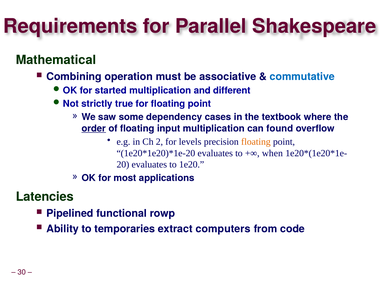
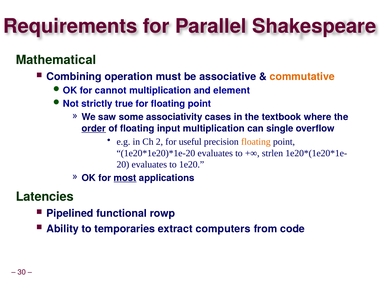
commutative colour: blue -> orange
started: started -> cannot
different: different -> element
dependency: dependency -> associativity
found: found -> single
levels: levels -> useful
when: when -> strlen
most underline: none -> present
